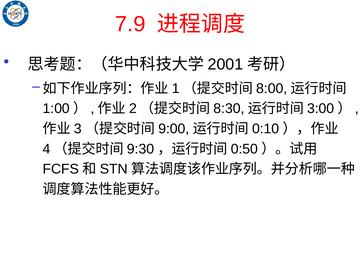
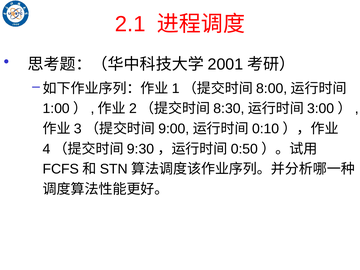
7.9: 7.9 -> 2.1
